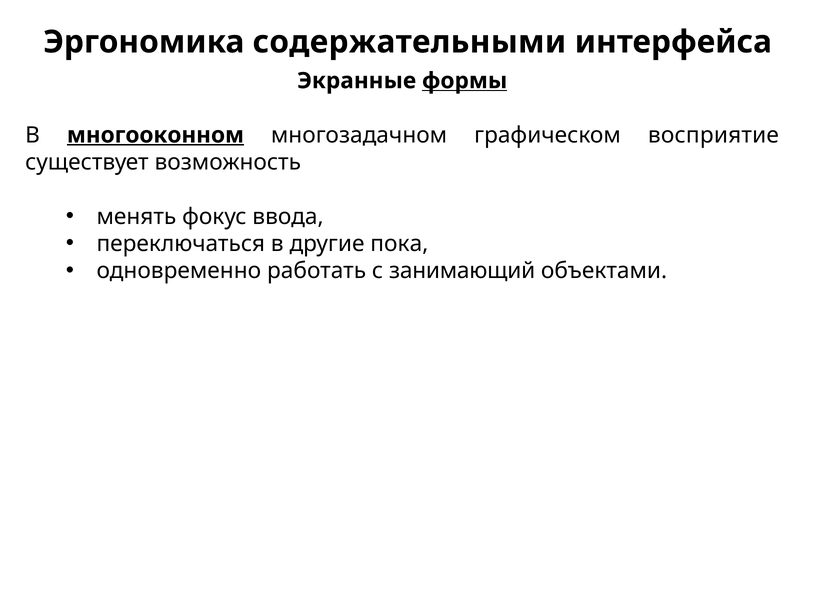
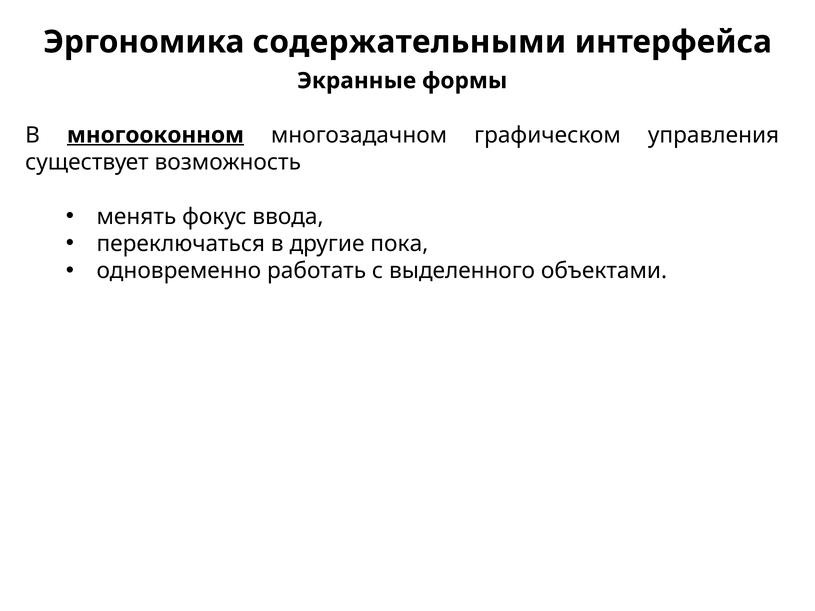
формы underline: present -> none
восприятие: восприятие -> управления
занимающий: занимающий -> выделенного
